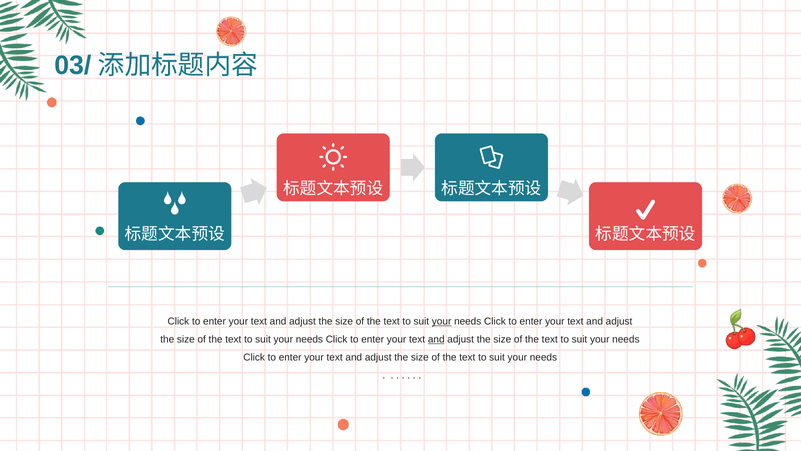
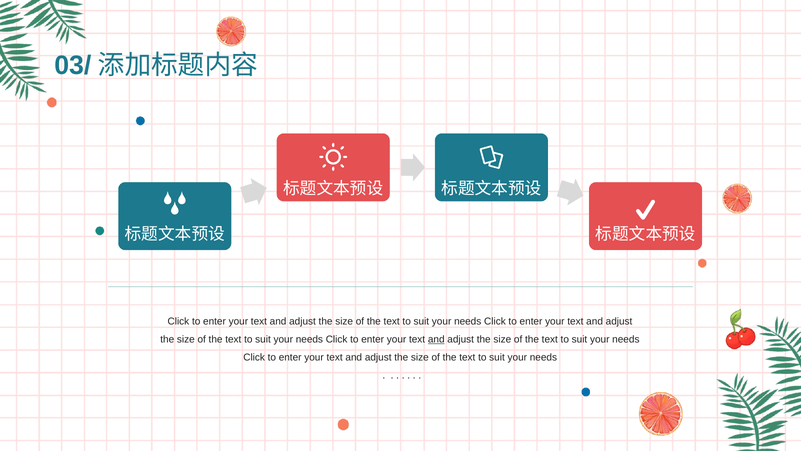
your at (442, 321) underline: present -> none
